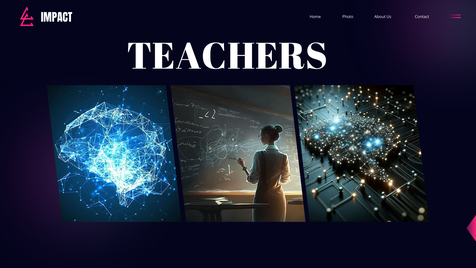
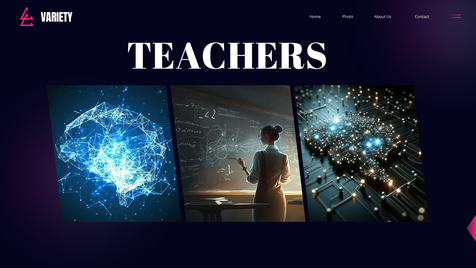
IMPACT: IMPACT -> VARIETY
